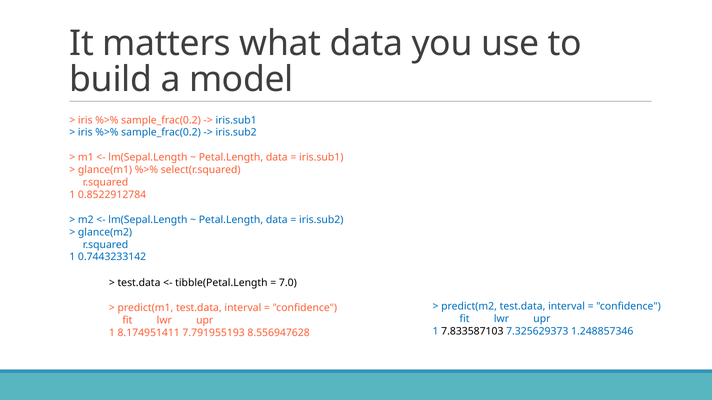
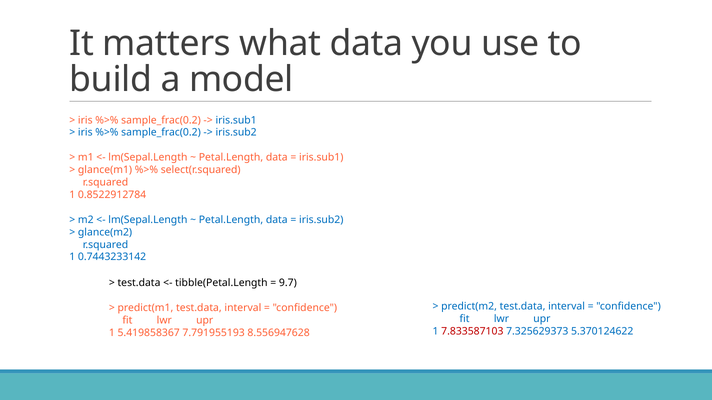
7.0: 7.0 -> 9.7
7.833587103 colour: black -> red
1.248857346: 1.248857346 -> 5.370124622
8.174951411: 8.174951411 -> 5.419858367
